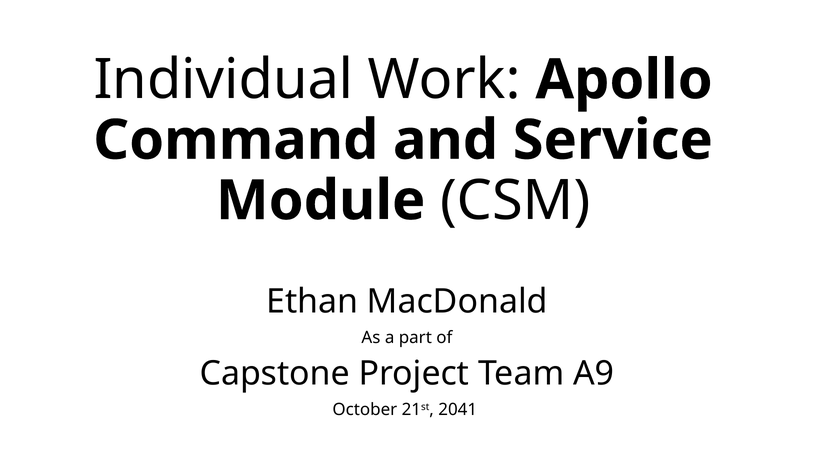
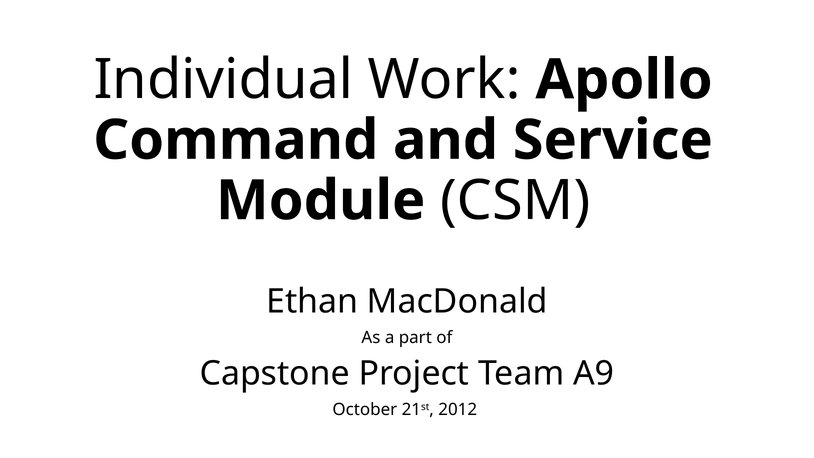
2041: 2041 -> 2012
